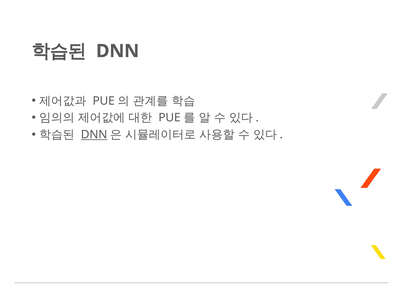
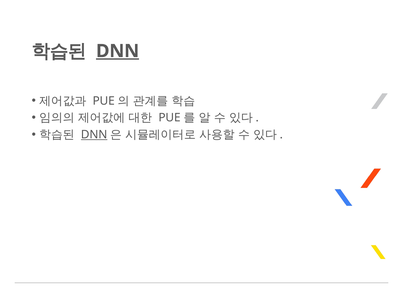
DNN at (118, 51) underline: none -> present
